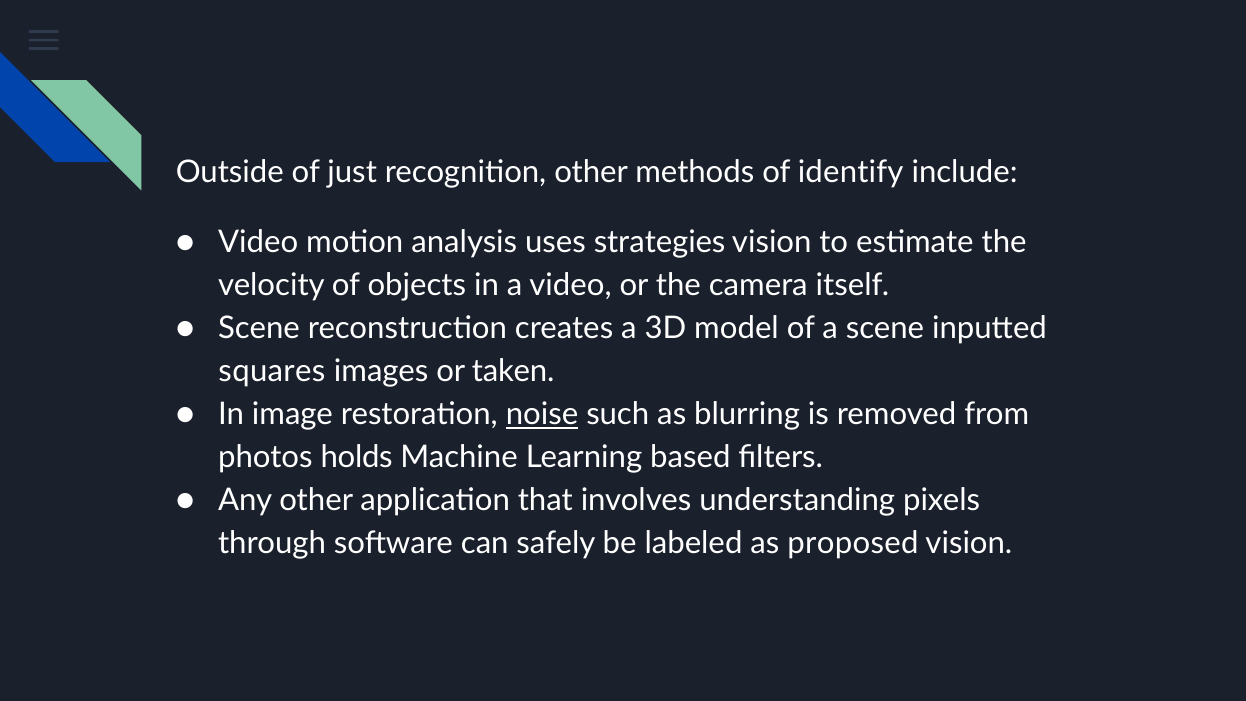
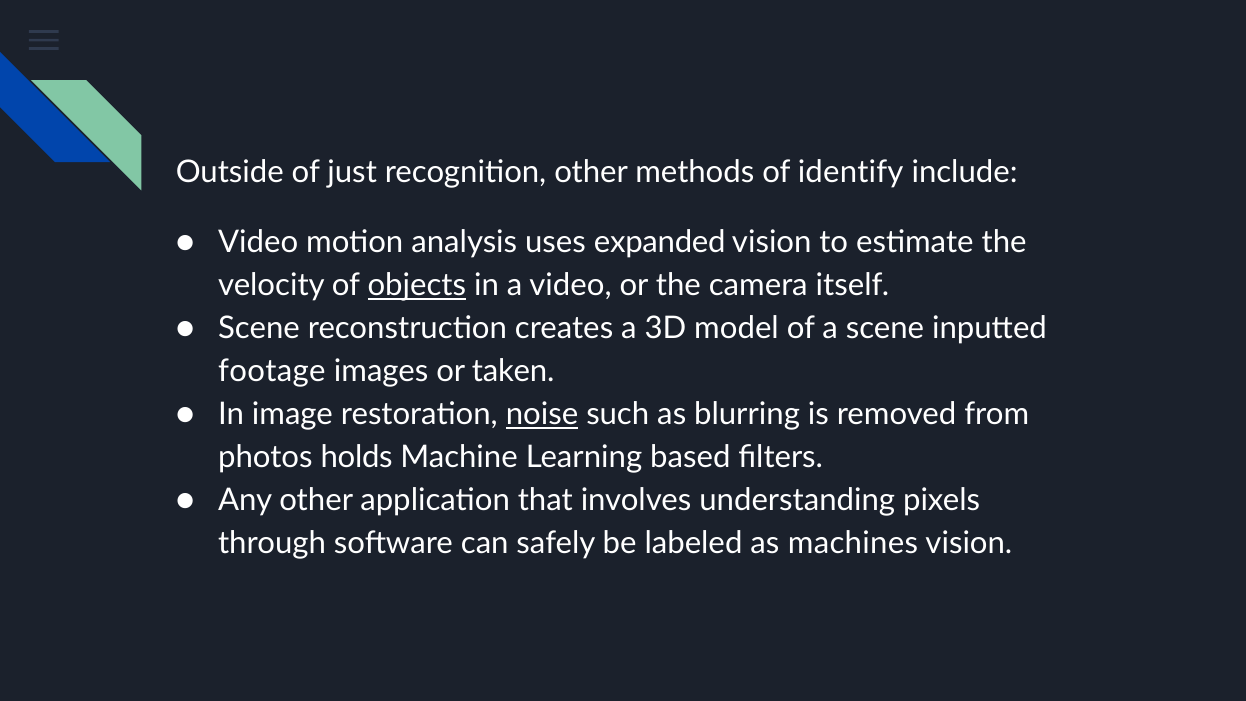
strategies: strategies -> expanded
objects underline: none -> present
squares: squares -> footage
proposed: proposed -> machines
